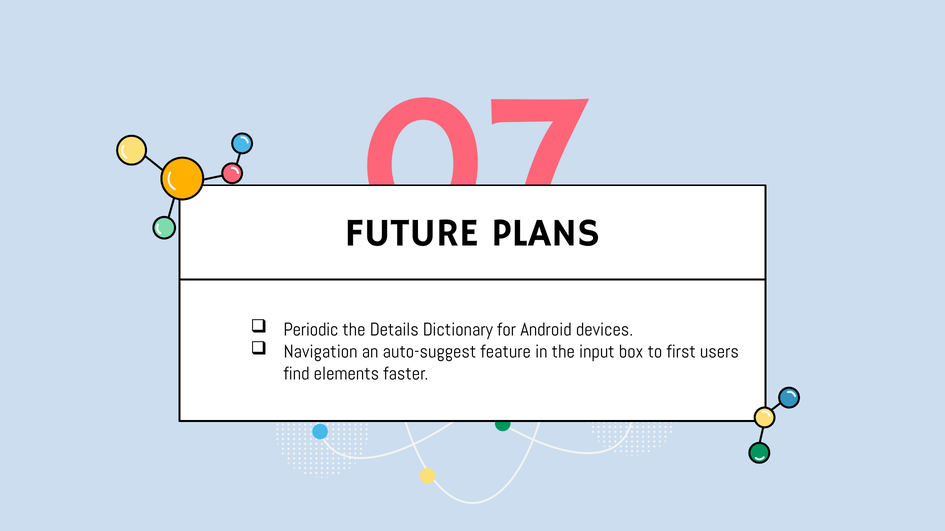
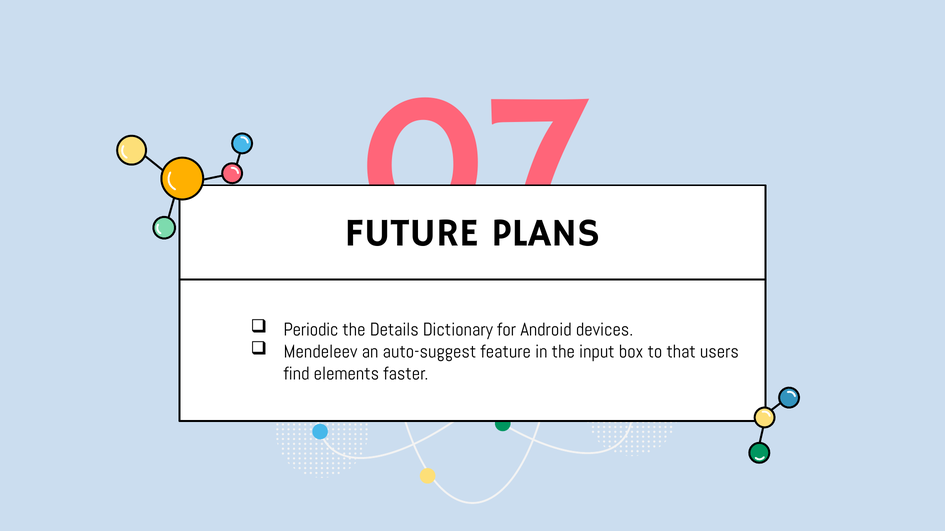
Navigation: Navigation -> Mendeleev
first: first -> that
